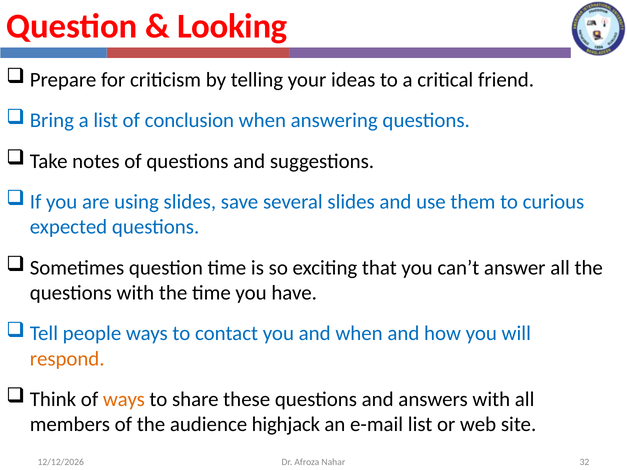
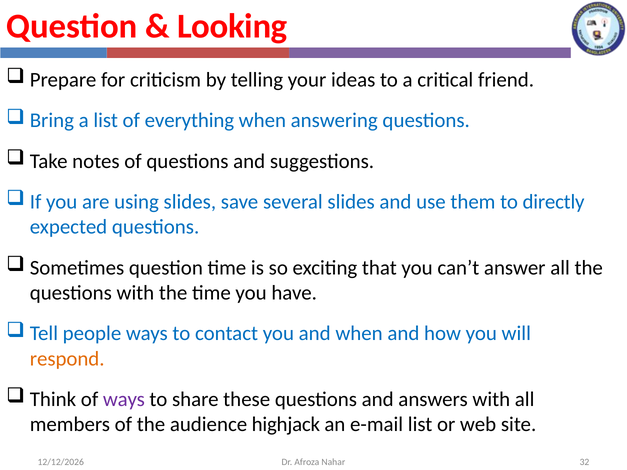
conclusion: conclusion -> everything
curious: curious -> directly
ways at (124, 400) colour: orange -> purple
